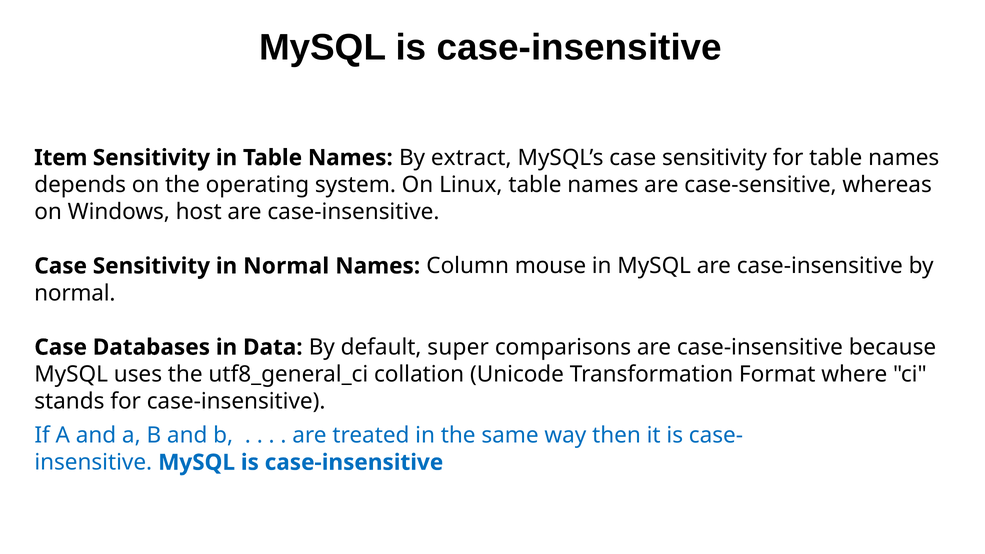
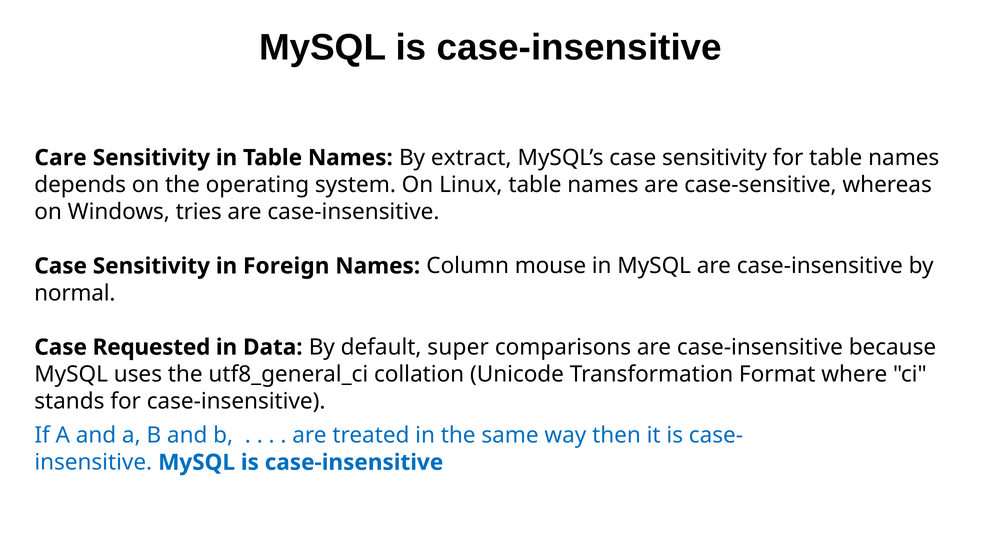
Item: Item -> Care
host: host -> tries
in Normal: Normal -> Foreign
Databases: Databases -> Requested
